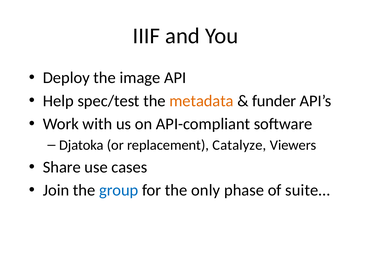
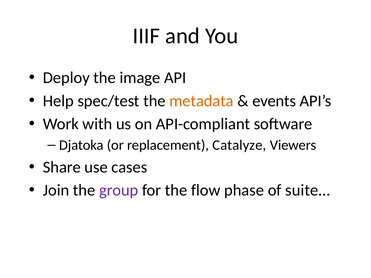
funder: funder -> events
group colour: blue -> purple
only: only -> flow
